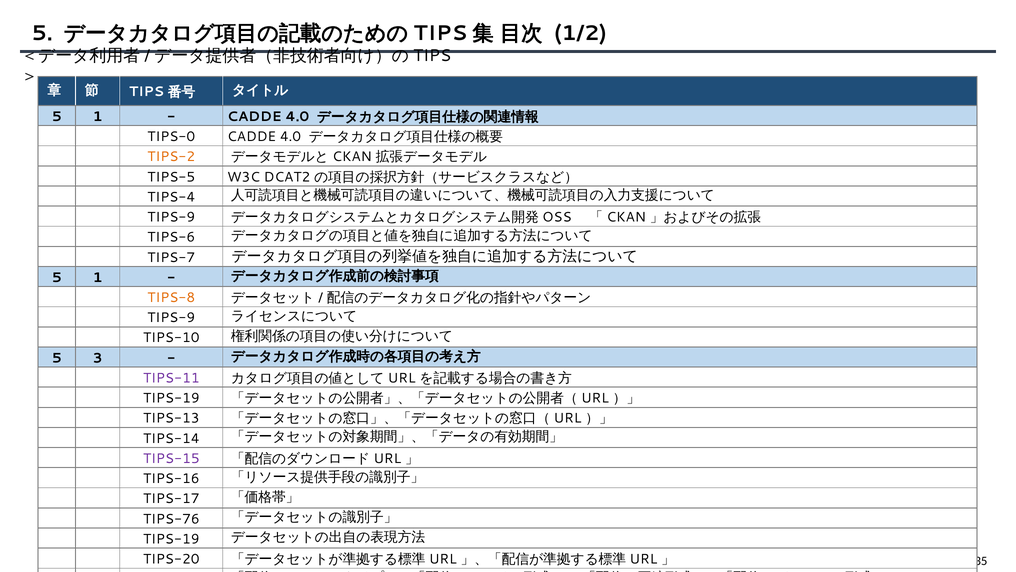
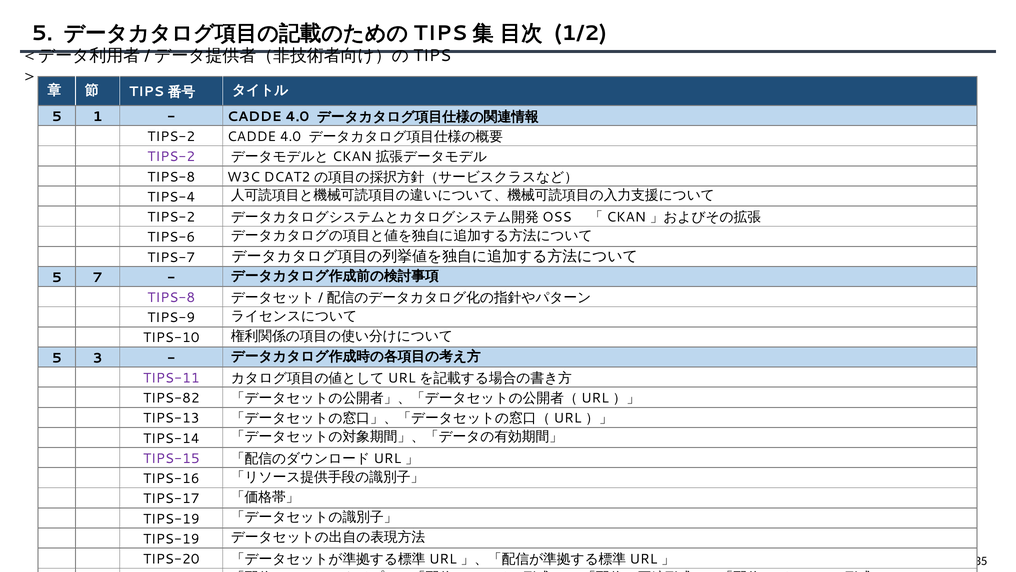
TIPS-0 at (171, 137): TIPS-0 -> TIPS-2
TIPS-2 at (171, 157) colour: orange -> purple
TIPS-5 at (171, 177): TIPS-5 -> TIPS-8
TIPS-9 at (171, 217): TIPS-9 -> TIPS-2
1 at (98, 277): 1 -> 7
TIPS-8 at (171, 297) colour: orange -> purple
TIPS-19 at (171, 398): TIPS-19 -> TIPS-82
TIPS-76 at (171, 519): TIPS-76 -> TIPS-19
